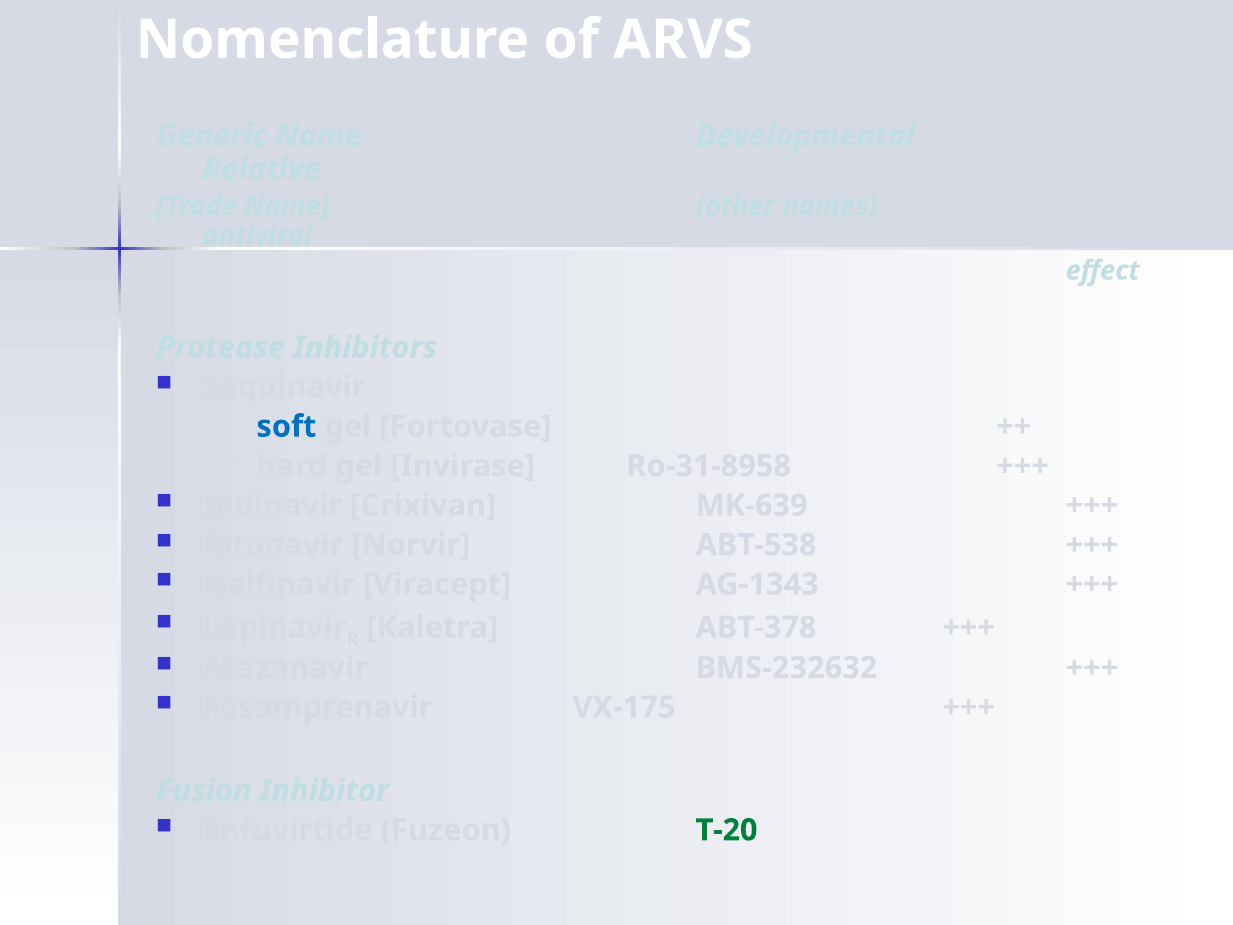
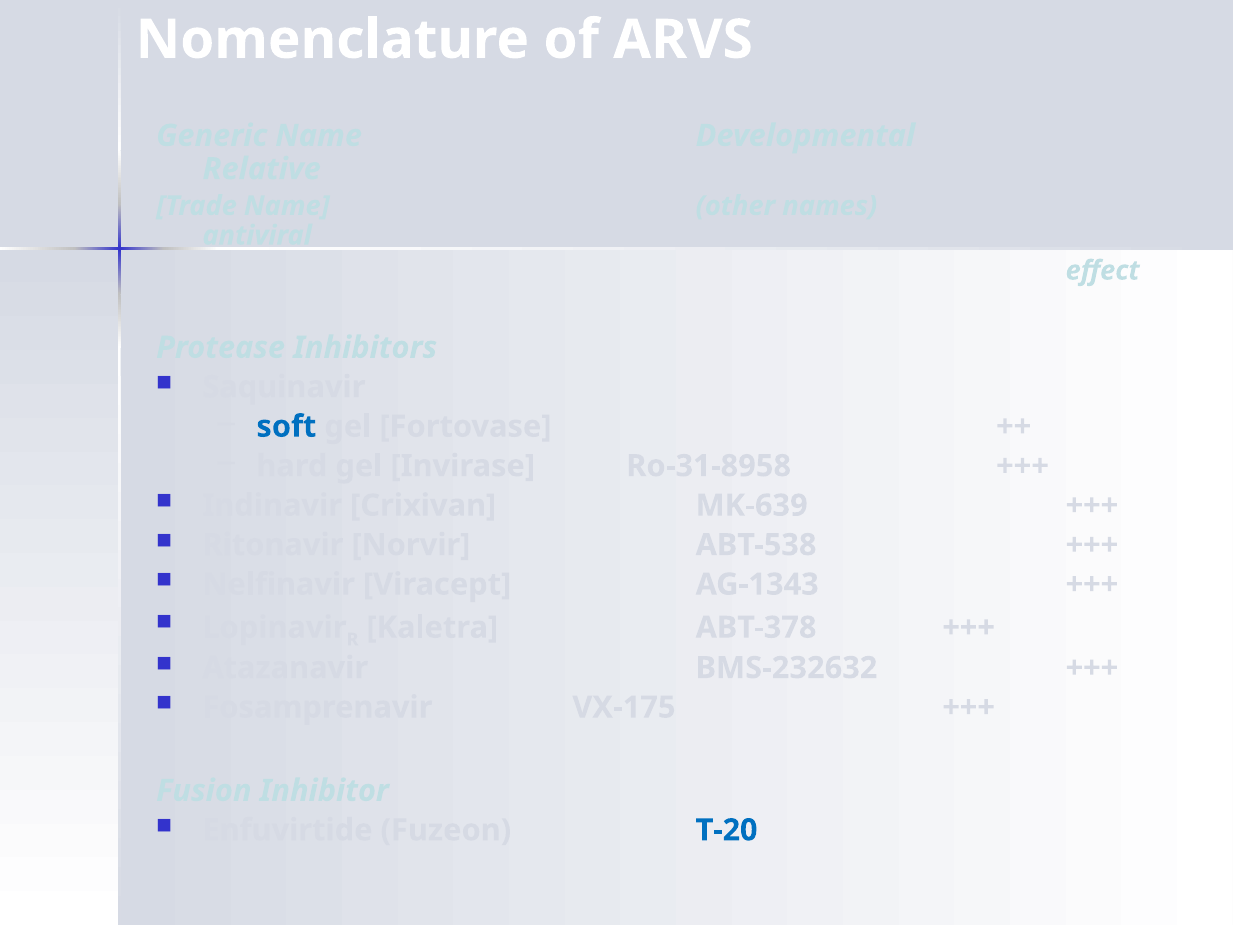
T-20 colour: green -> blue
